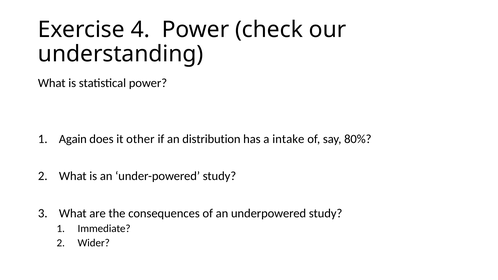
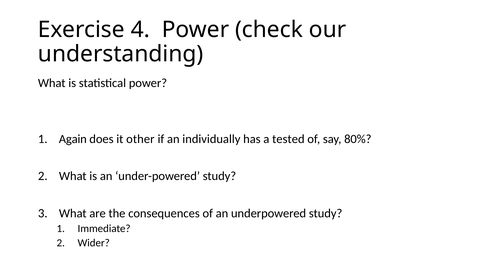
distribution: distribution -> individually
intake: intake -> tested
